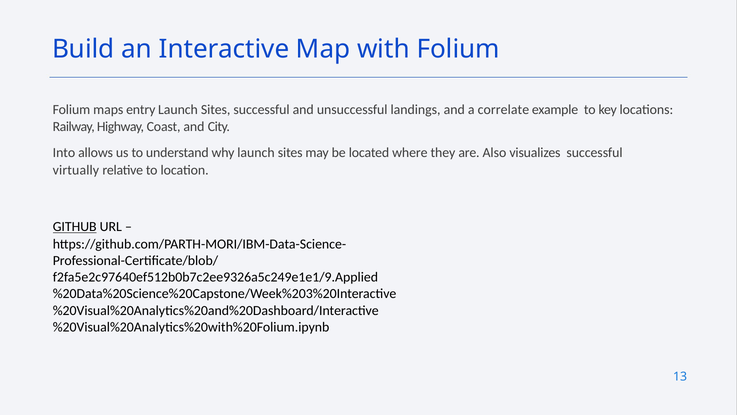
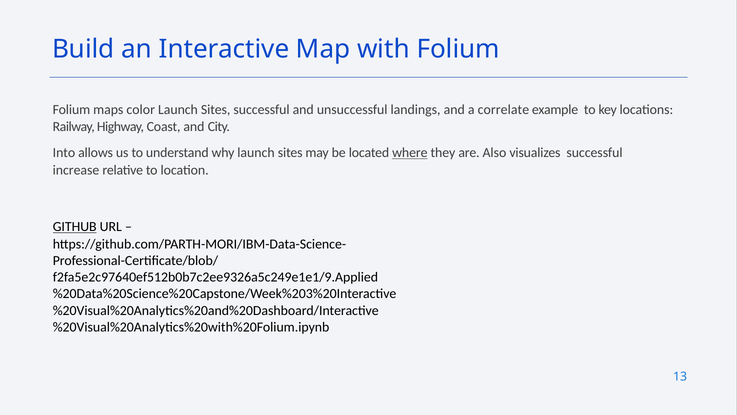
entry: entry -> color
where underline: none -> present
virtually: virtually -> increase
